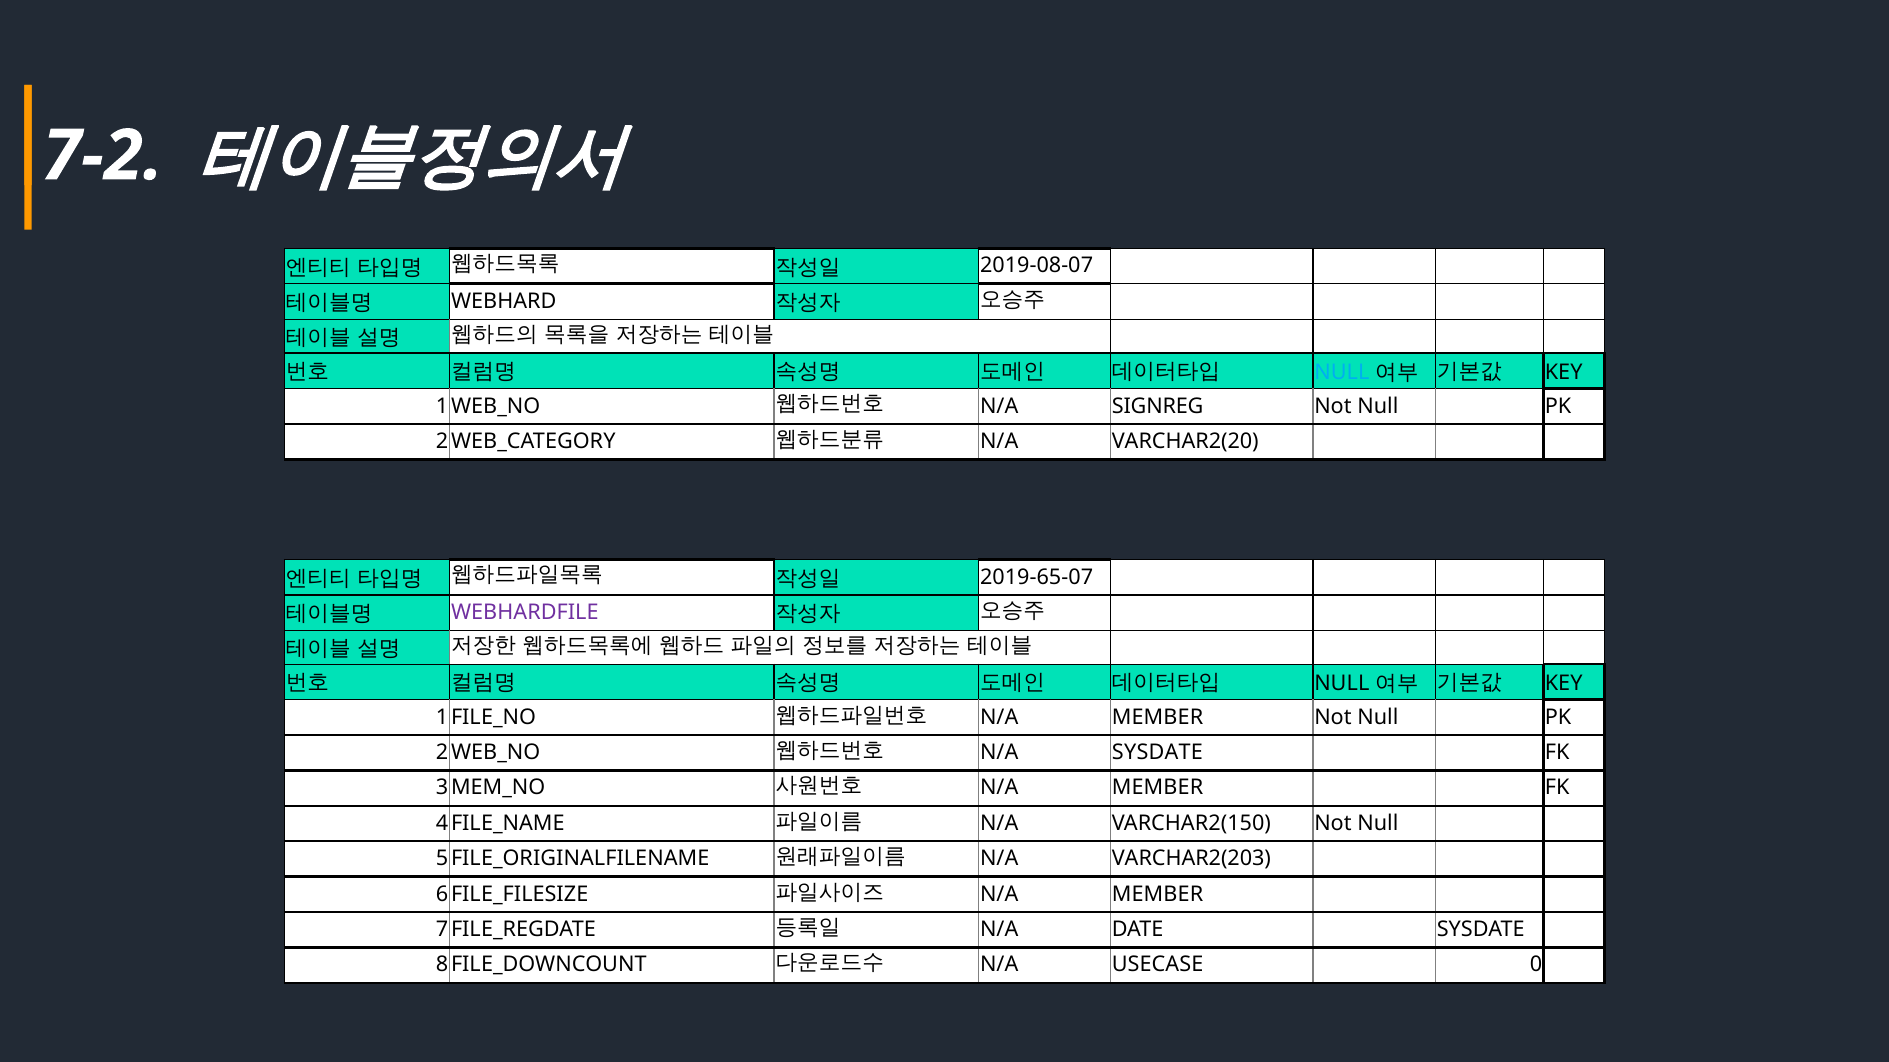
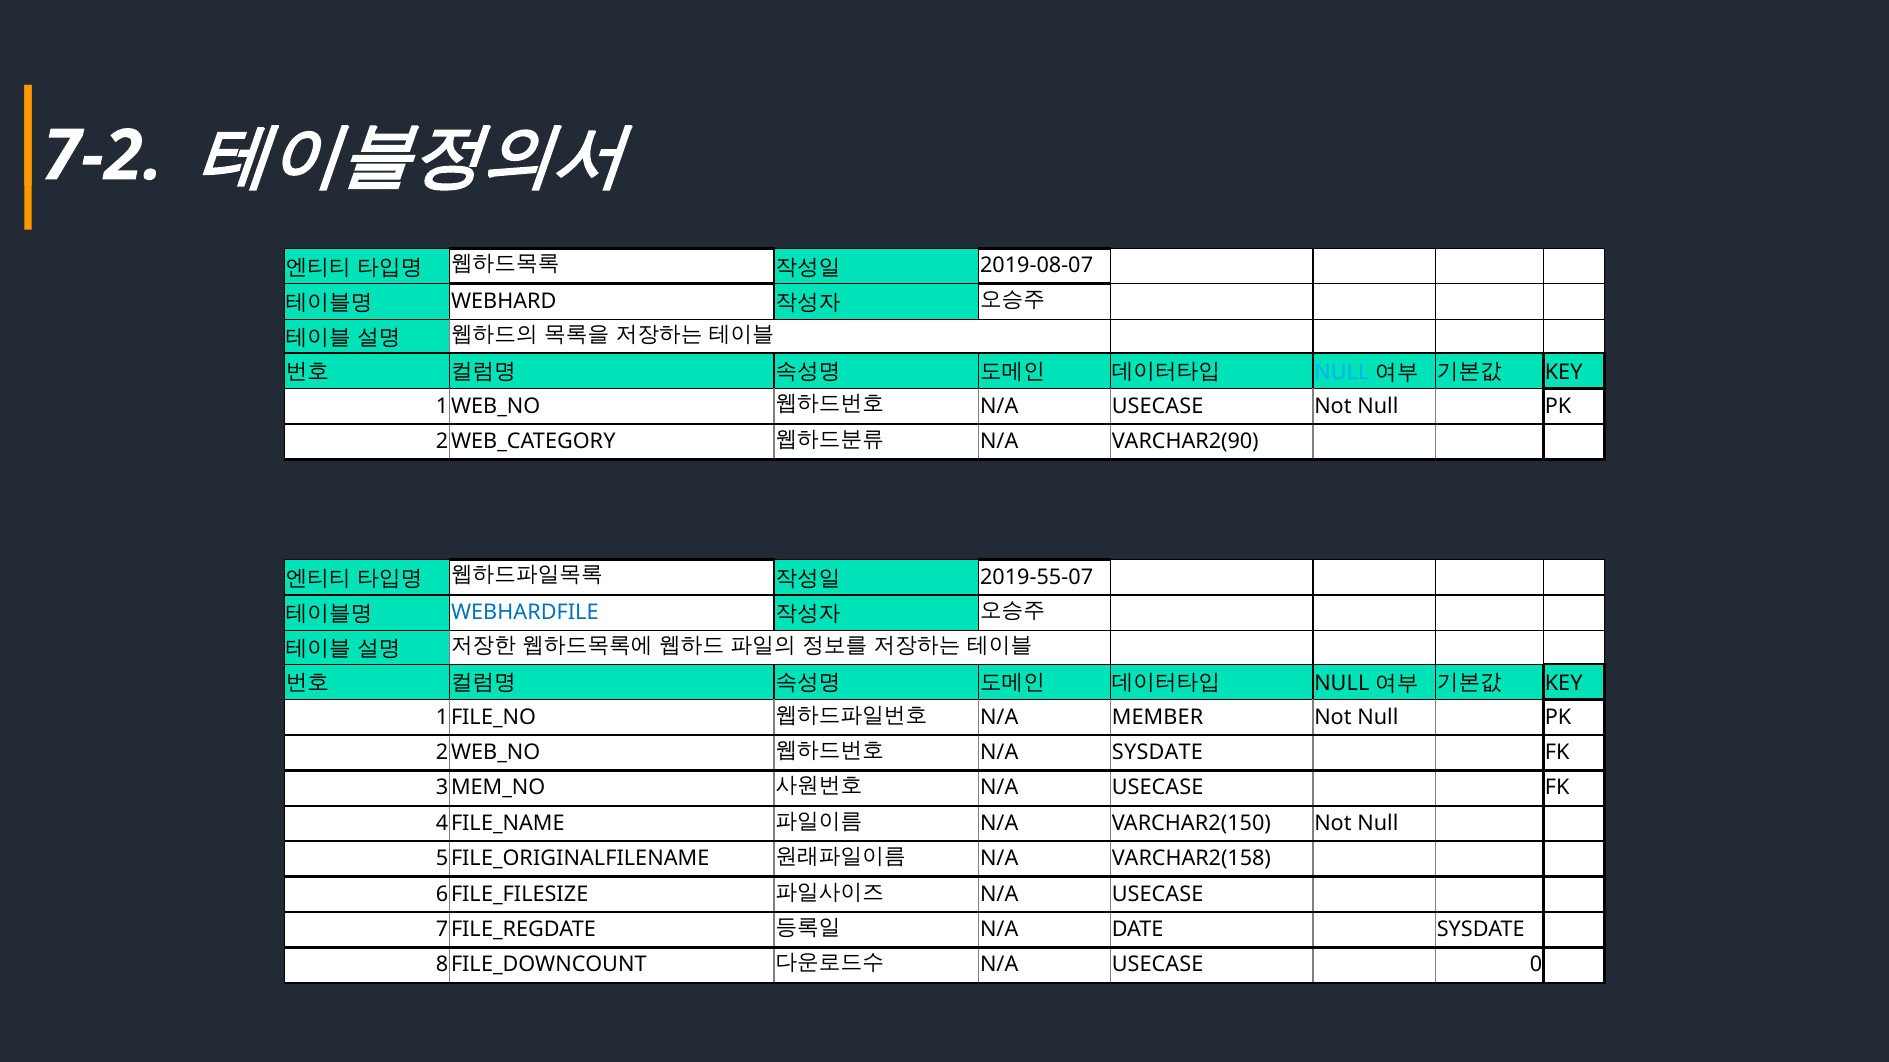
SIGNREG at (1158, 406): SIGNREG -> USECASE
VARCHAR2(20: VARCHAR2(20 -> VARCHAR2(90
2019-65-07: 2019-65-07 -> 2019-55-07
WEBHARDFILE colour: purple -> blue
MEMBER at (1158, 788): MEMBER -> USECASE
VARCHAR2(203: VARCHAR2(203 -> VARCHAR2(158
MEMBER at (1158, 894): MEMBER -> USECASE
